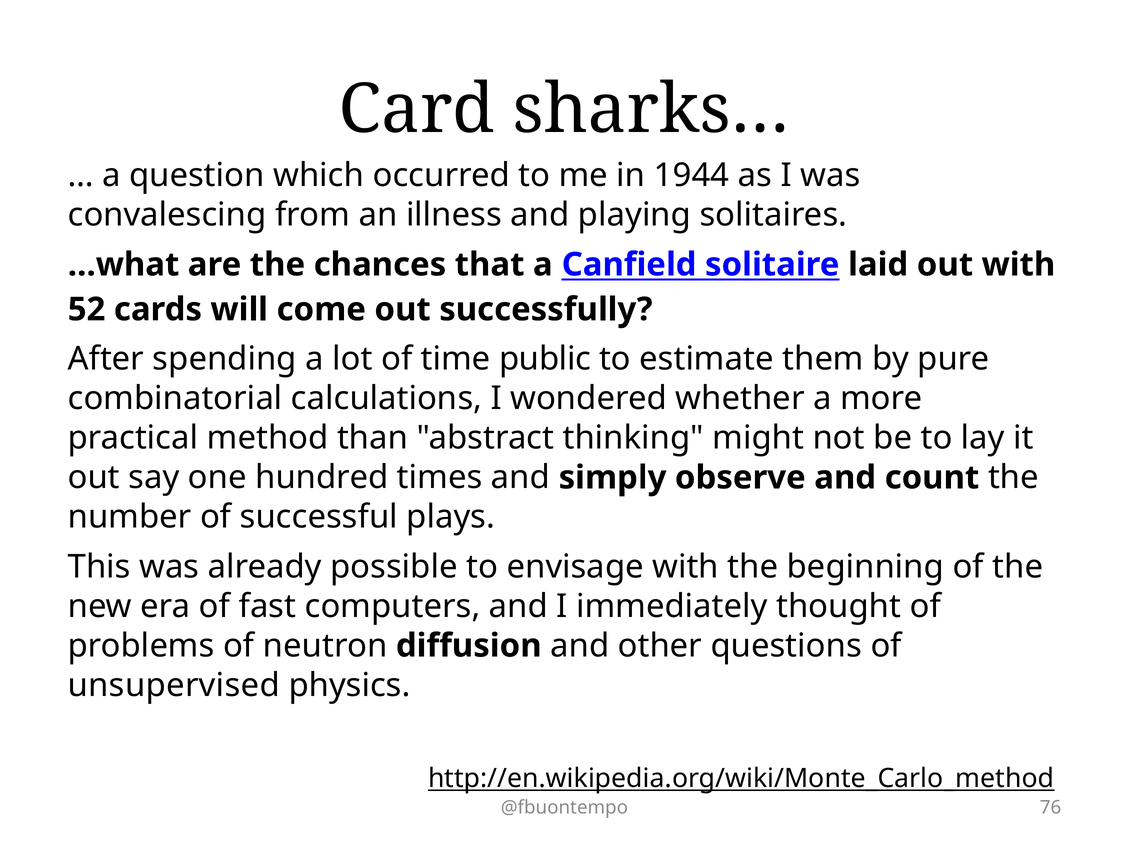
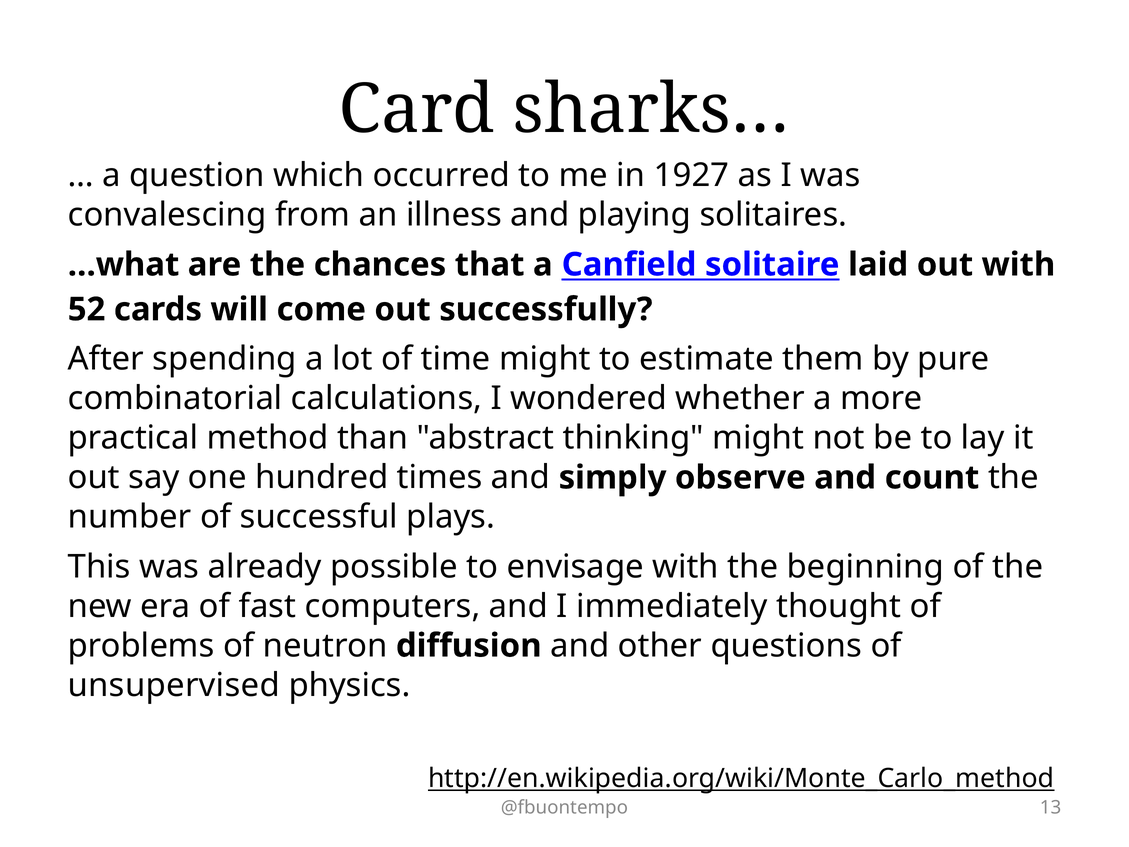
1944: 1944 -> 1927
time public: public -> might
76: 76 -> 13
